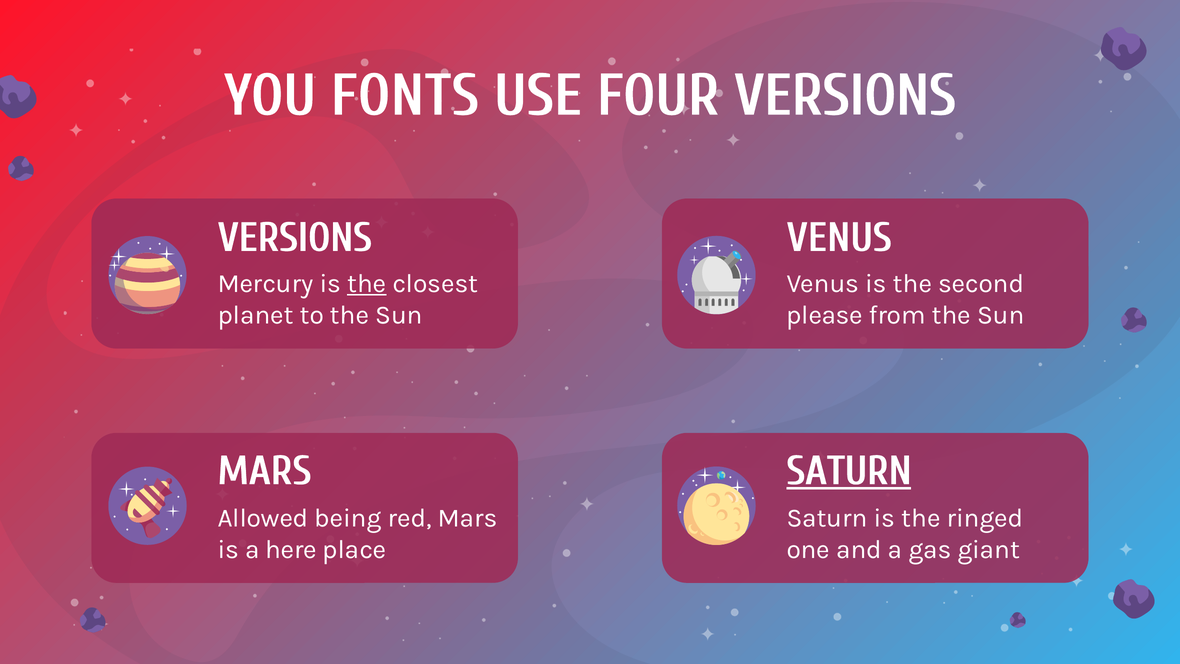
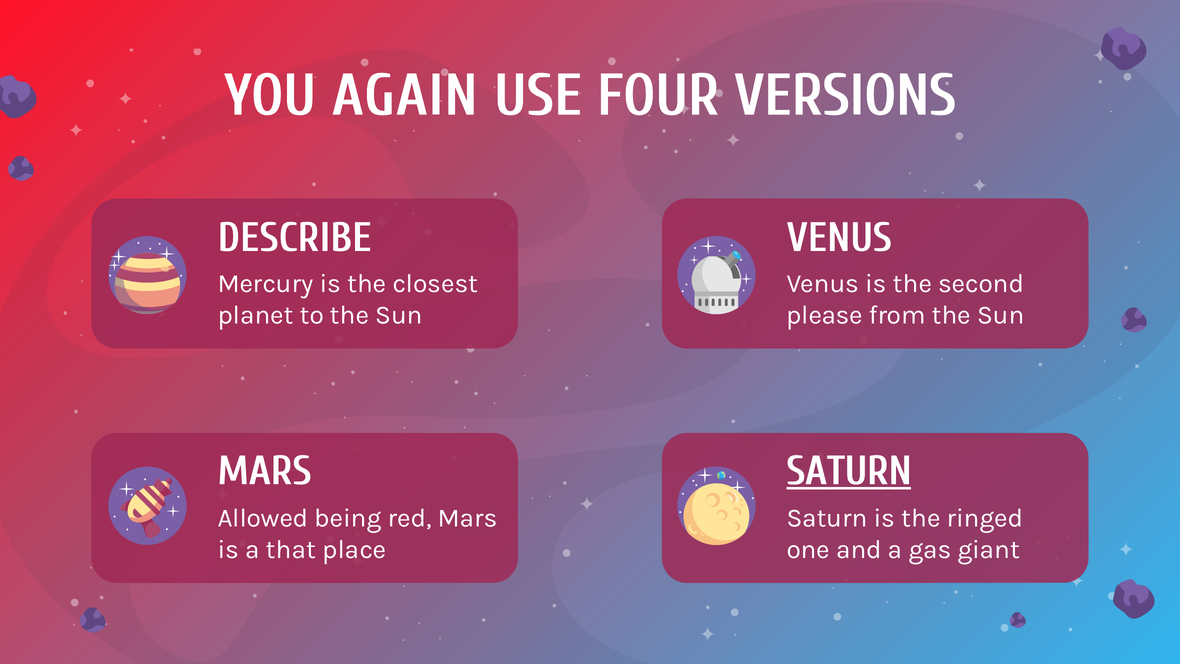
FONTS: FONTS -> AGAIN
VERSIONS at (295, 237): VERSIONS -> DESCRIBE
the at (367, 283) underline: present -> none
here: here -> that
